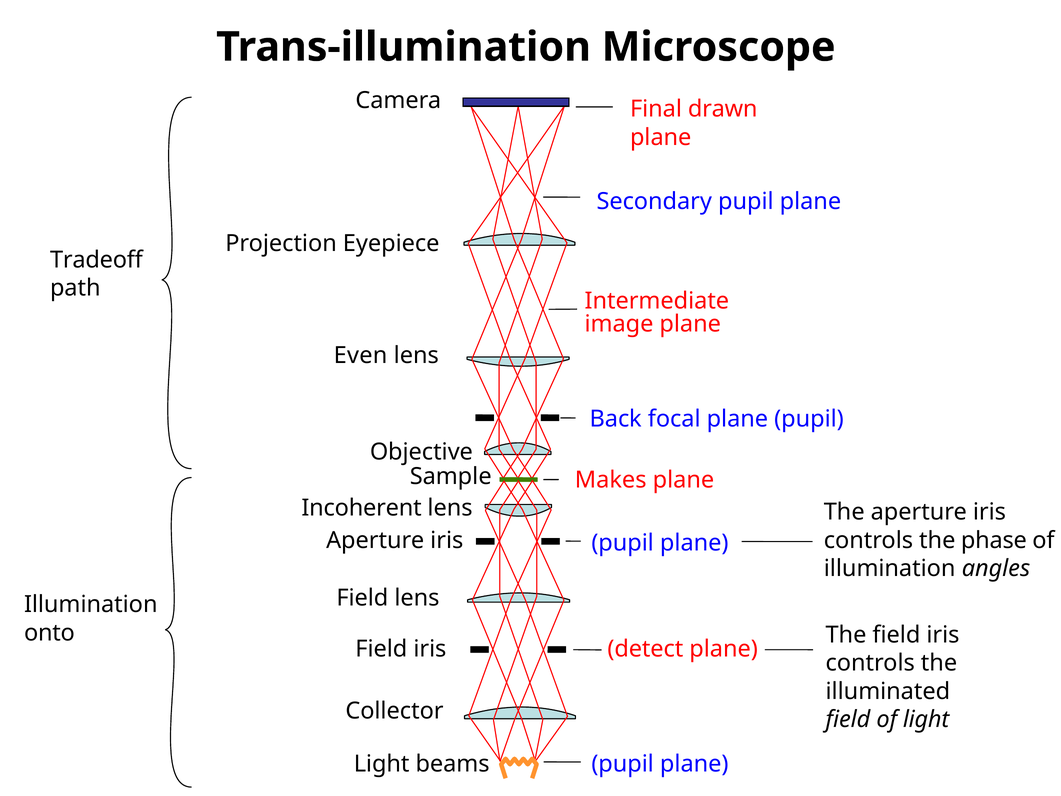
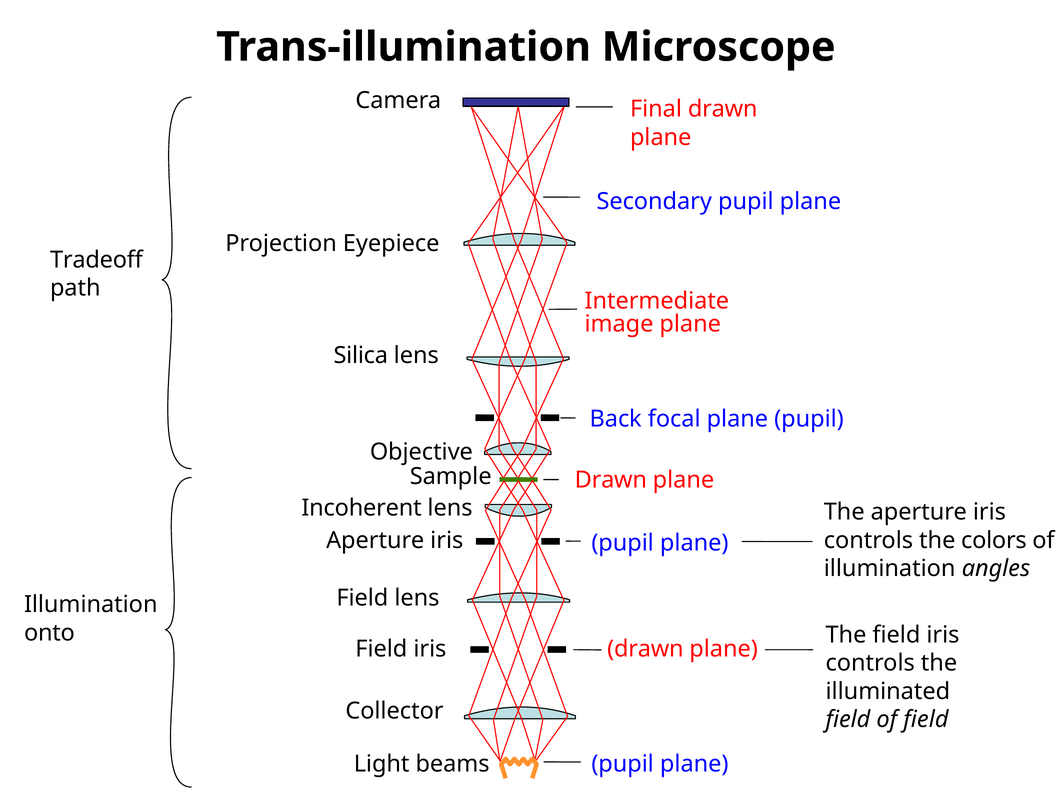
Even: Even -> Silica
Makes at (611, 480): Makes -> Drawn
phase: phase -> colors
detect at (645, 649): detect -> drawn
of light: light -> field
